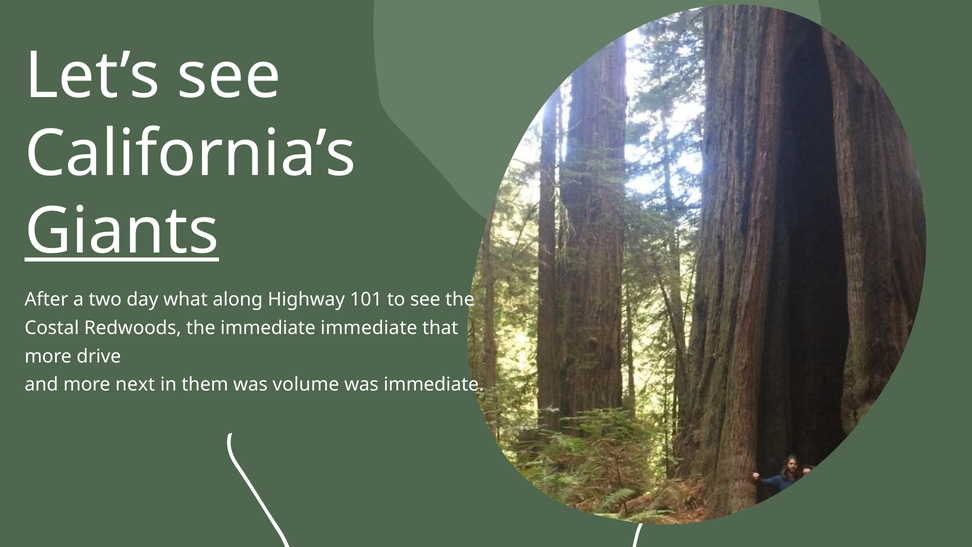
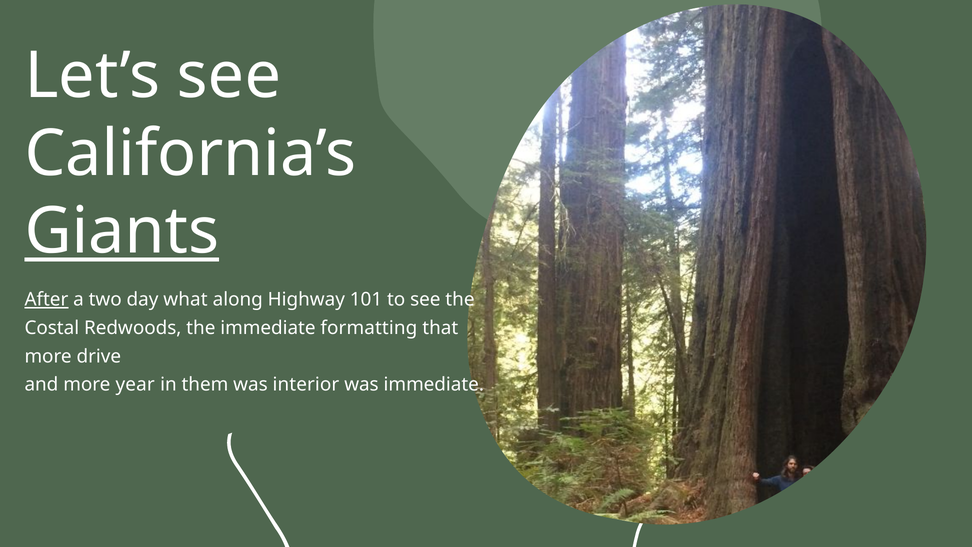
After underline: none -> present
immediate immediate: immediate -> formatting
next: next -> year
volume: volume -> interior
